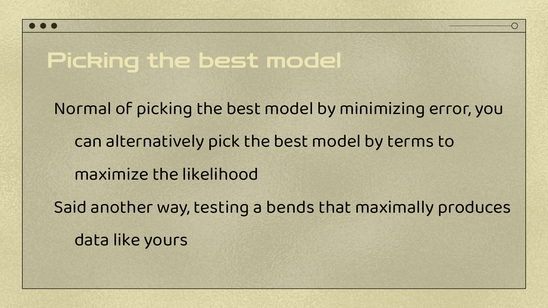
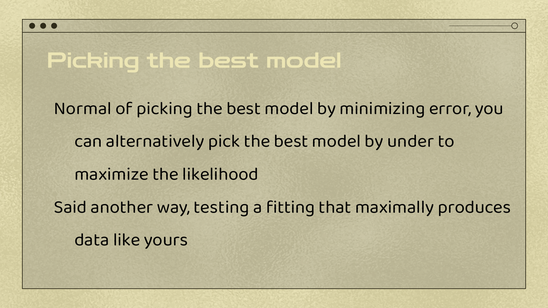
terms: terms -> under
bends: bends -> fitting
